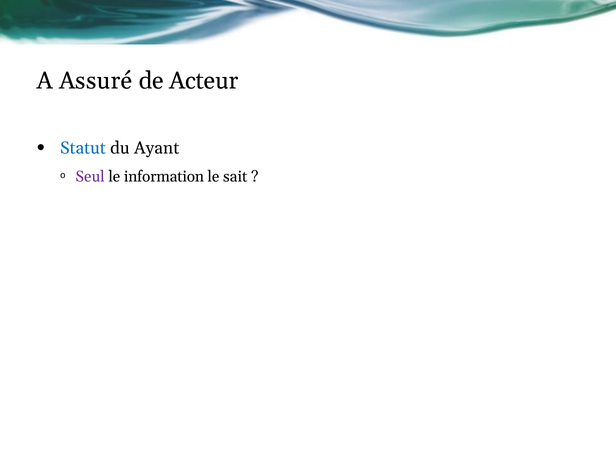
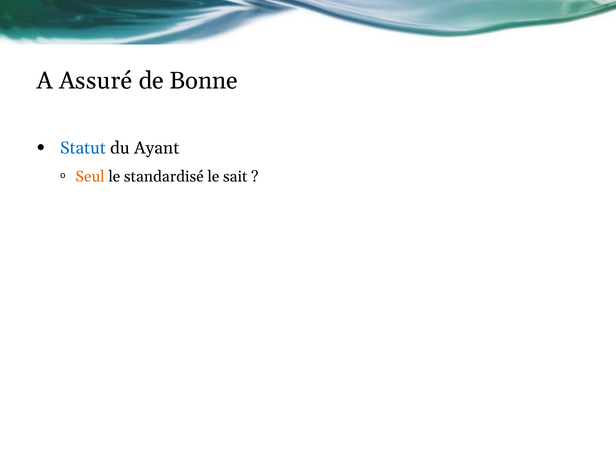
Acteur: Acteur -> Bonne
Seul colour: purple -> orange
information: information -> standardisé
